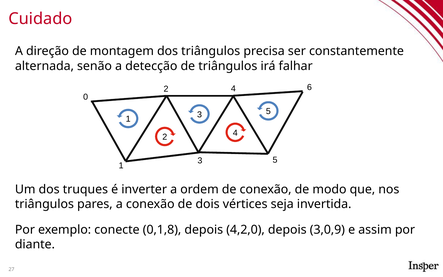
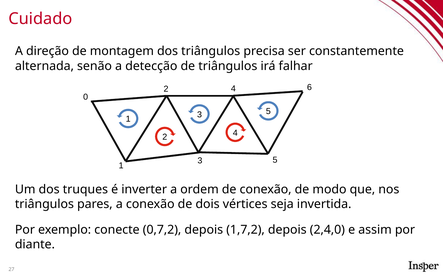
0,1,8: 0,1,8 -> 0,7,2
4,2,0: 4,2,0 -> 1,7,2
3,0,9: 3,0,9 -> 2,4,0
